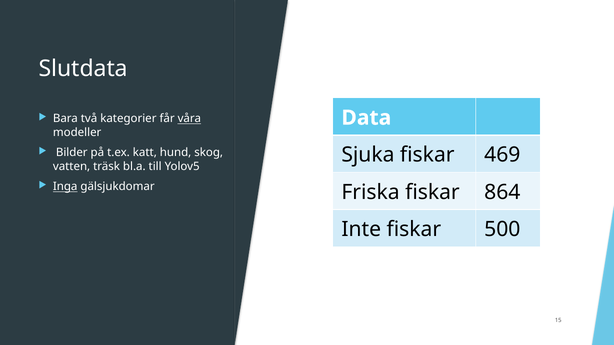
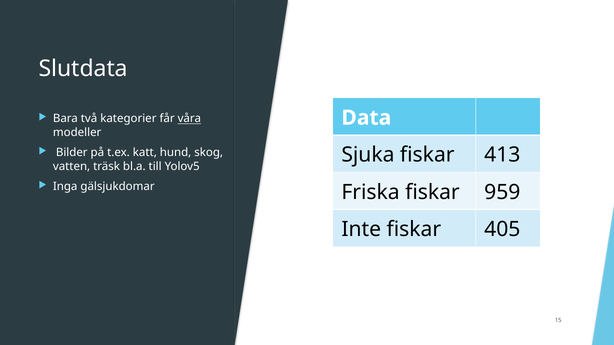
469: 469 -> 413
Inga underline: present -> none
864: 864 -> 959
500: 500 -> 405
